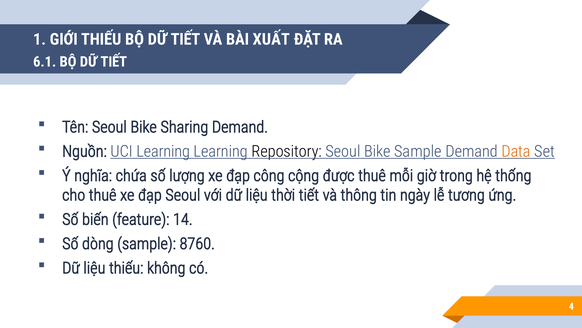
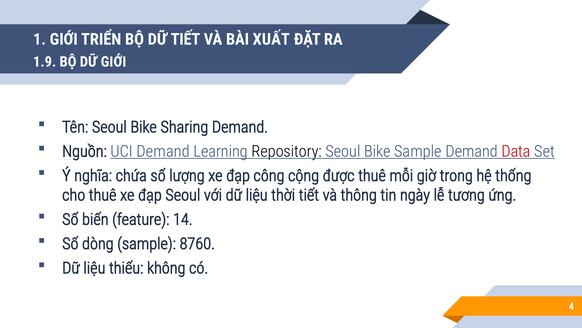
GIỚI THIẾU: THIẾU -> TRIỂN
6.1: 6.1 -> 1.9
TIẾT at (114, 62): TIẾT -> GIỚI
UCI Learning: Learning -> Demand
Data colour: orange -> red
